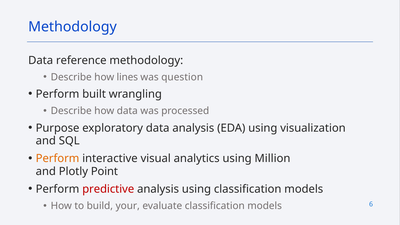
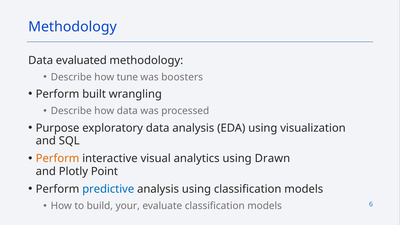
reference: reference -> evaluated
lines: lines -> tune
question: question -> boosters
Million: Million -> Drawn
predictive colour: red -> blue
